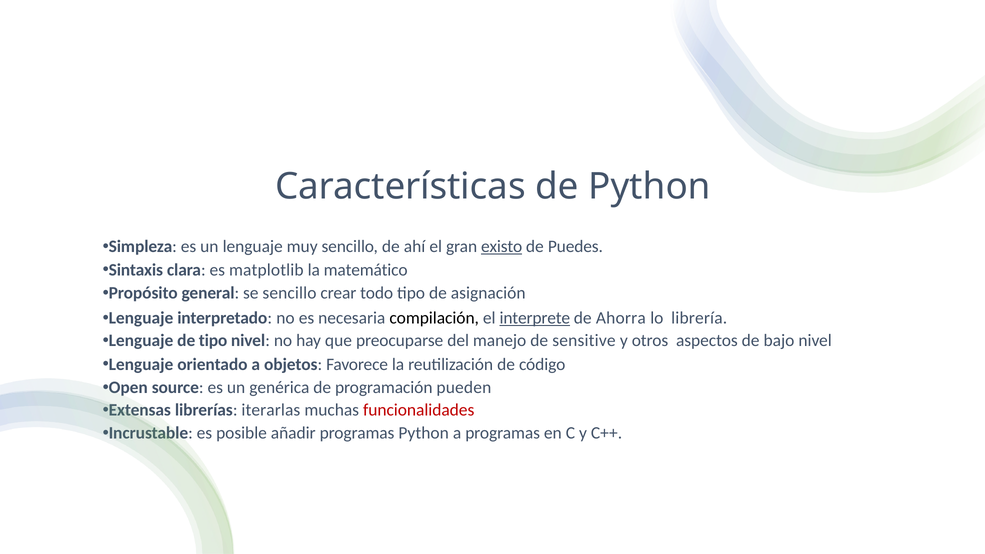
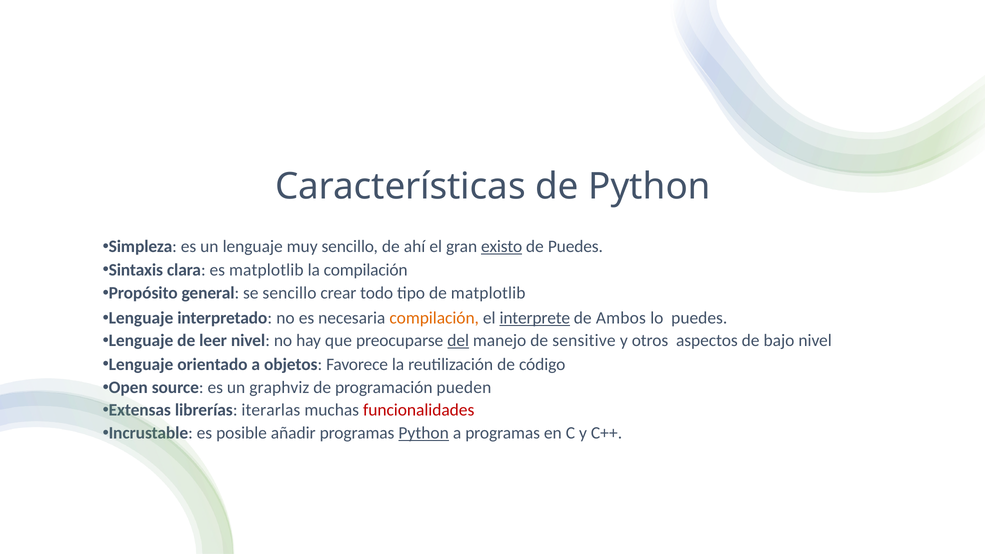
la matemático: matemático -> compilación
de asignación: asignación -> matplotlib
compilación at (434, 318) colour: black -> orange
Ahorra: Ahorra -> Ambos
lo librería: librería -> puedes
de tipo: tipo -> leer
del underline: none -> present
genérica: genérica -> graphviz
Python at (424, 433) underline: none -> present
